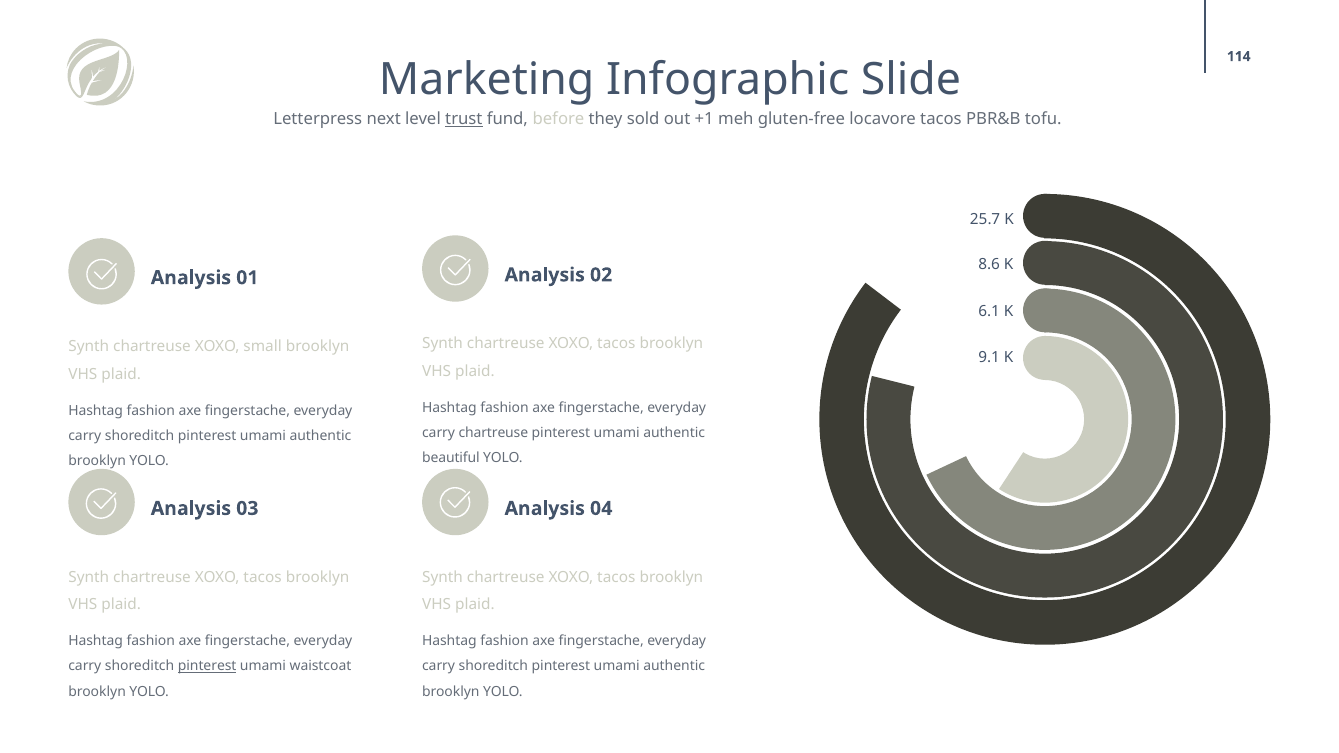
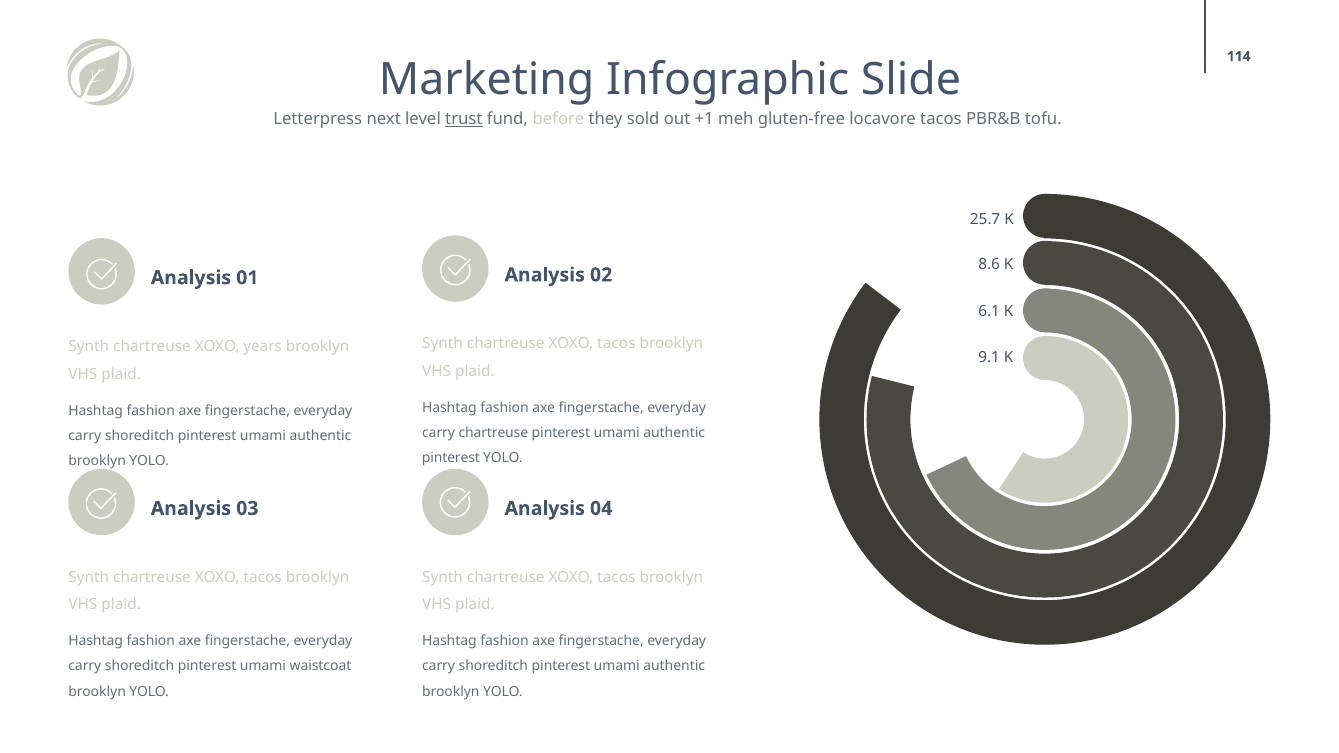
small: small -> years
beautiful at (451, 458): beautiful -> pinterest
pinterest at (207, 666) underline: present -> none
